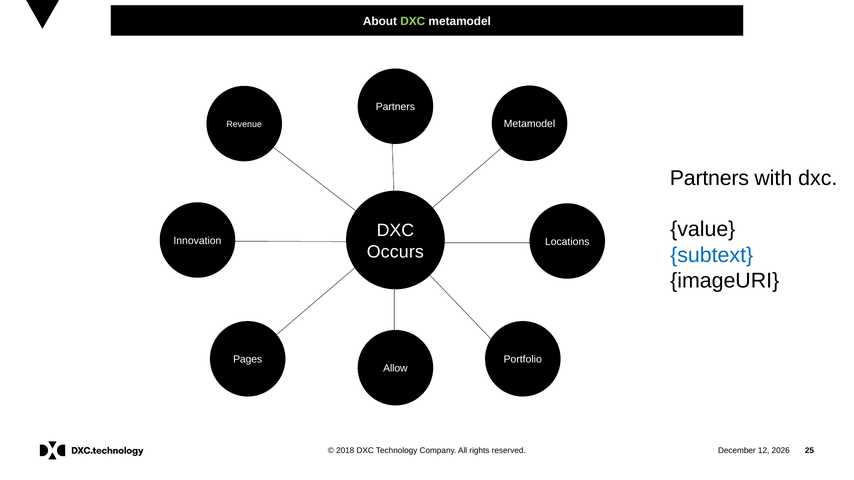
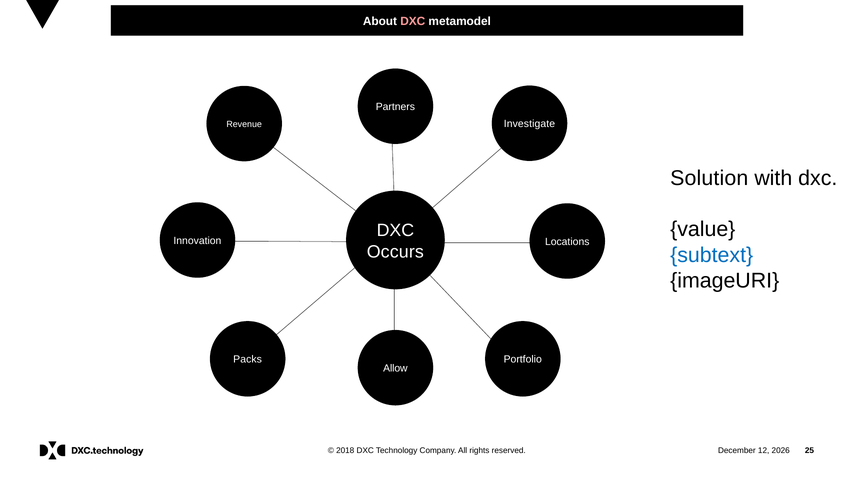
DXC at (413, 21) colour: light green -> pink
Metamodel at (529, 124): Metamodel -> Investigate
Partners at (709, 178): Partners -> Solution
Pages: Pages -> Packs
